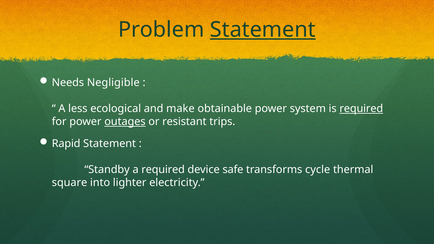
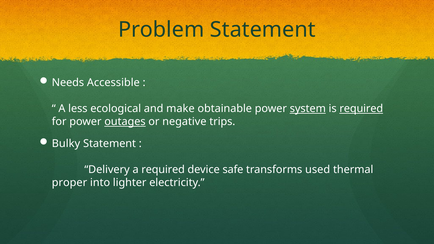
Statement at (263, 30) underline: present -> none
Negligible: Negligible -> Accessible
system underline: none -> present
resistant: resistant -> negative
Rapid: Rapid -> Bulky
Standby: Standby -> Delivery
cycle: cycle -> used
square: square -> proper
